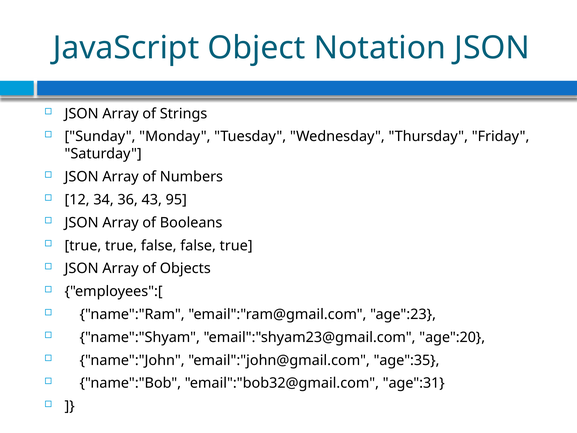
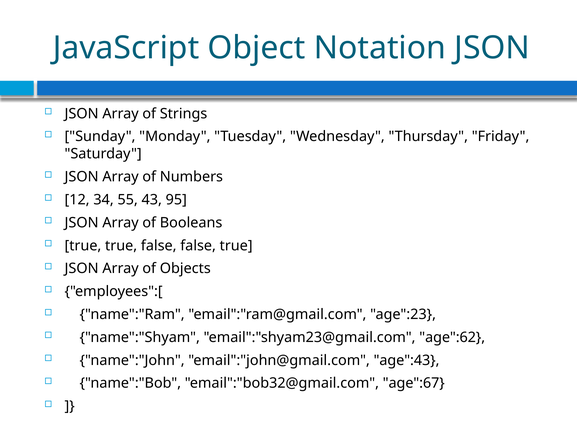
36: 36 -> 55
age":20: age":20 -> age":62
age":35: age":35 -> age":43
age":31: age":31 -> age":67
